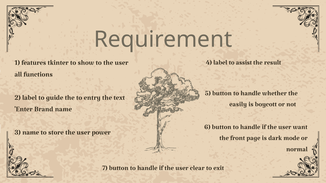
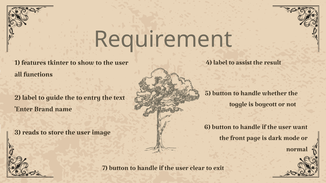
easily: easily -> toggle
3 name: name -> reads
power: power -> image
